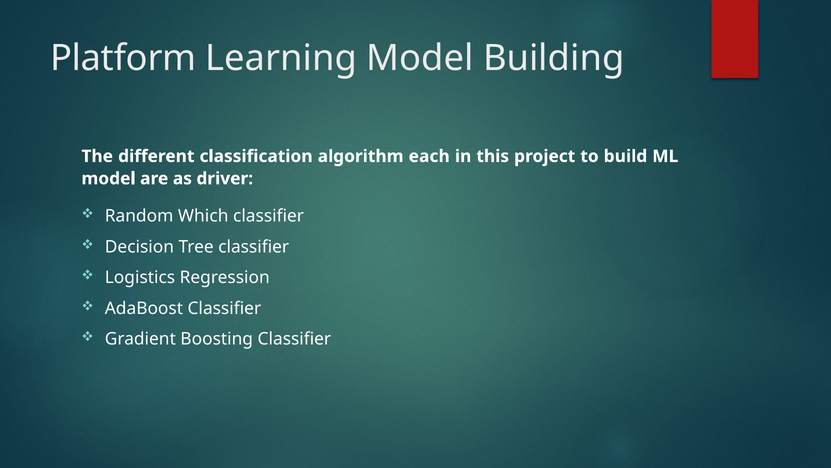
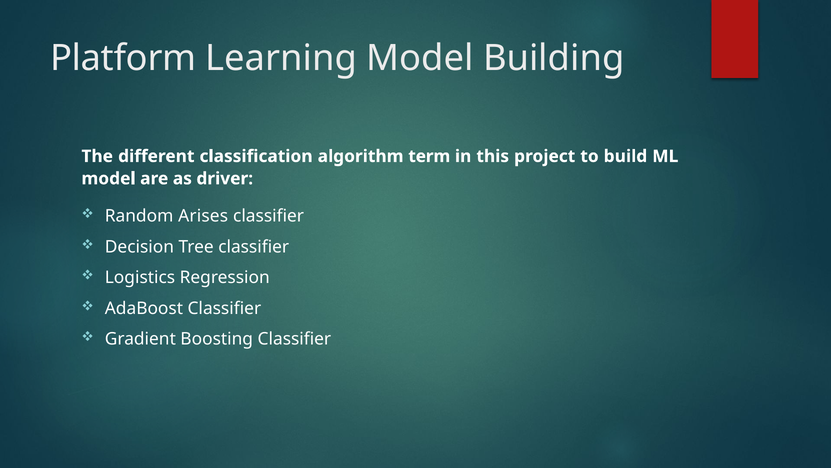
each: each -> term
Which: Which -> Arises
